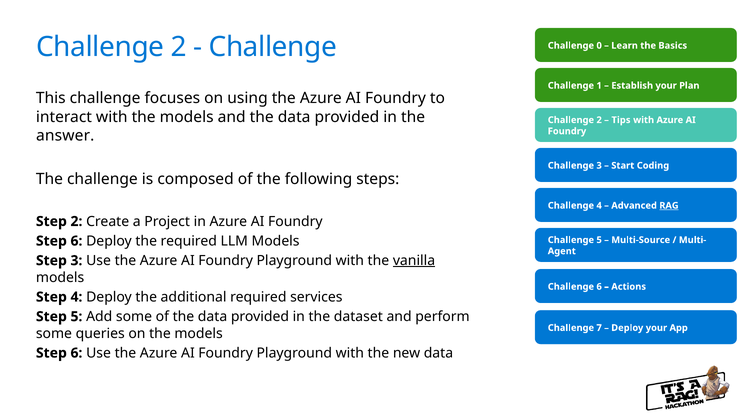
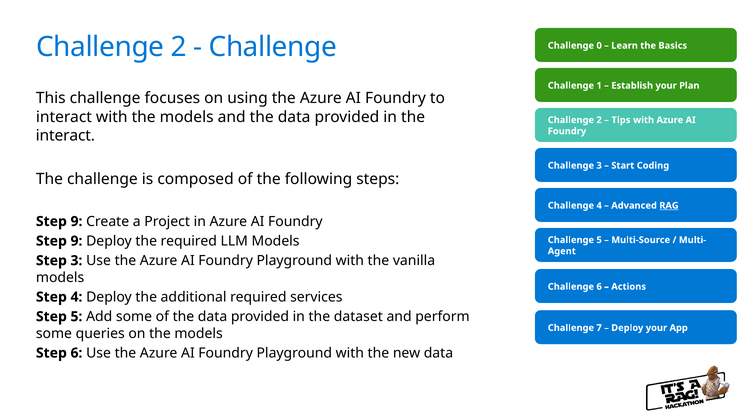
answer at (65, 136): answer -> interact
2 at (76, 221): 2 -> 9
6 at (76, 241): 6 -> 9
vanilla underline: present -> none
